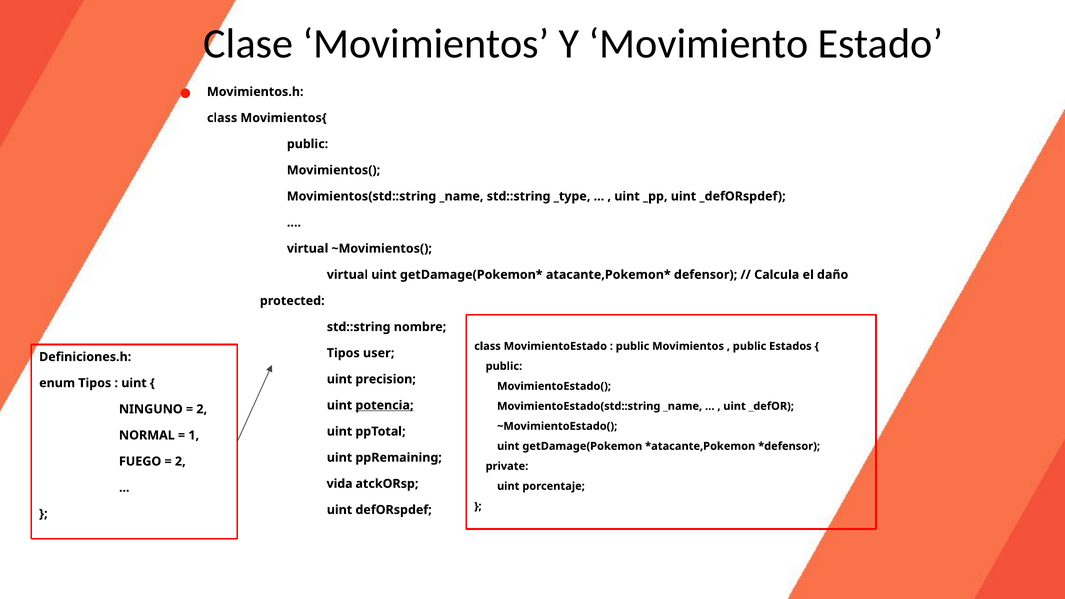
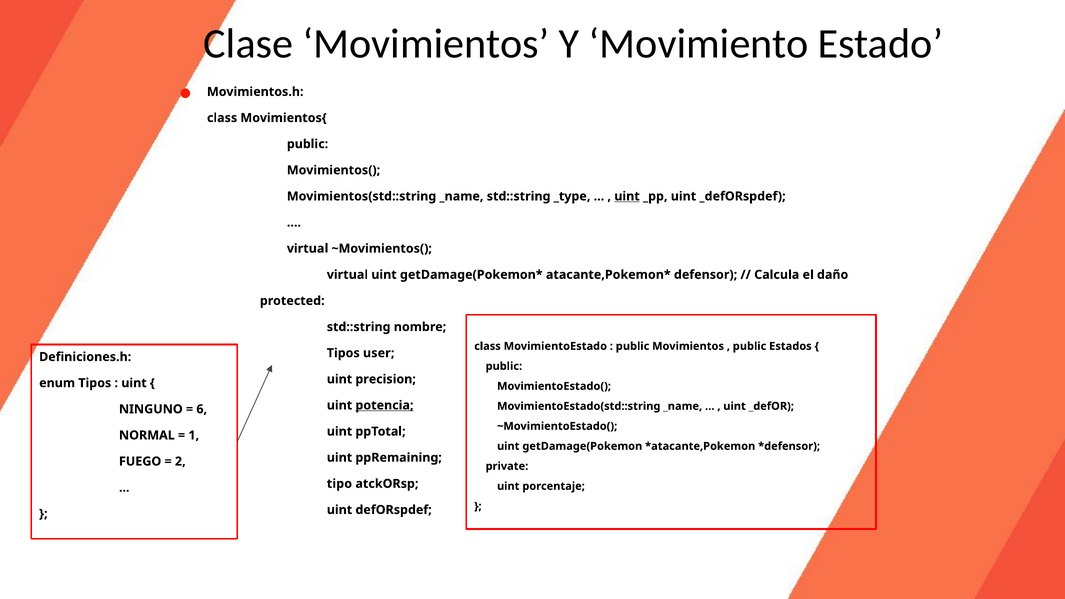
uint at (627, 196) underline: none -> present
2 at (202, 409): 2 -> 6
vida: vida -> tipo
